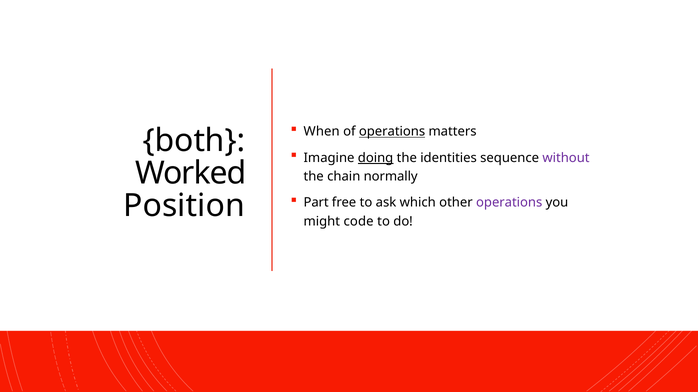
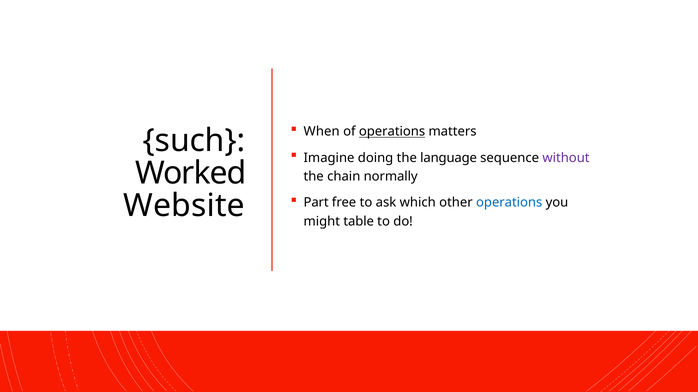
both: both -> such
doing underline: present -> none
identities: identities -> language
operations at (509, 203) colour: purple -> blue
Position: Position -> Website
code: code -> table
